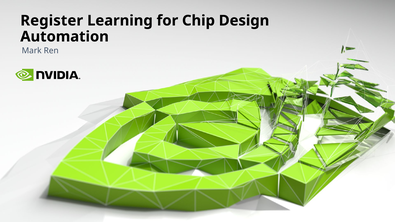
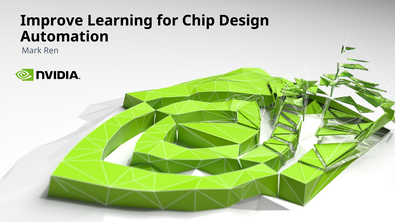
Register: Register -> Improve
